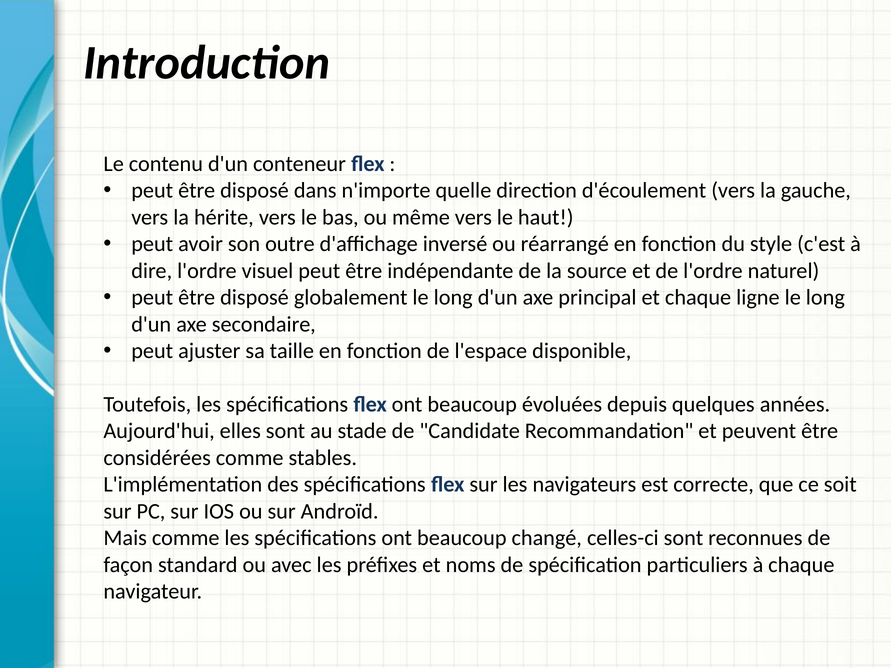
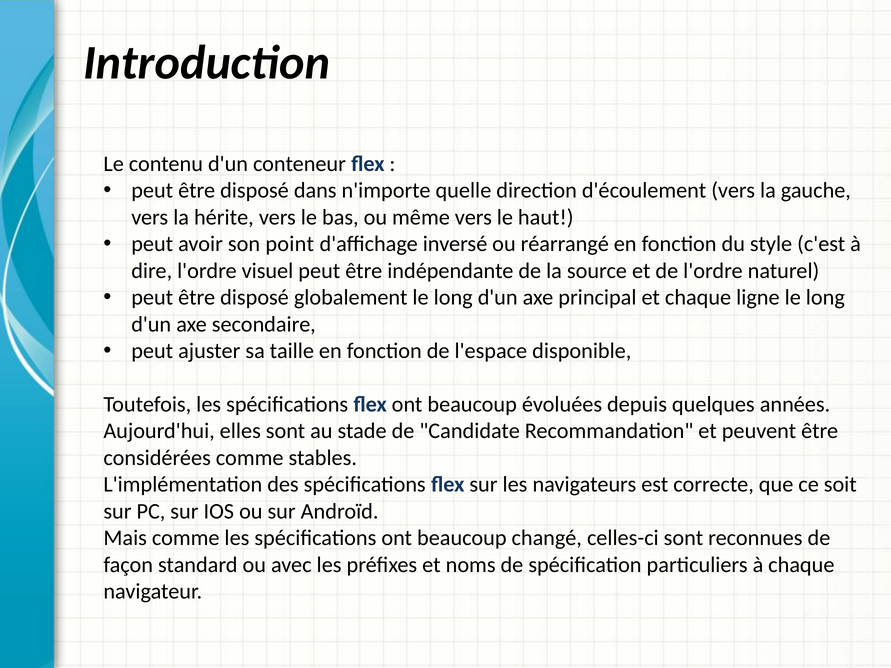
outre: outre -> point
